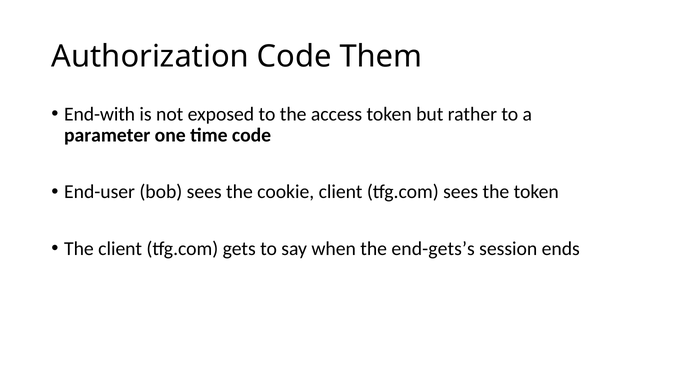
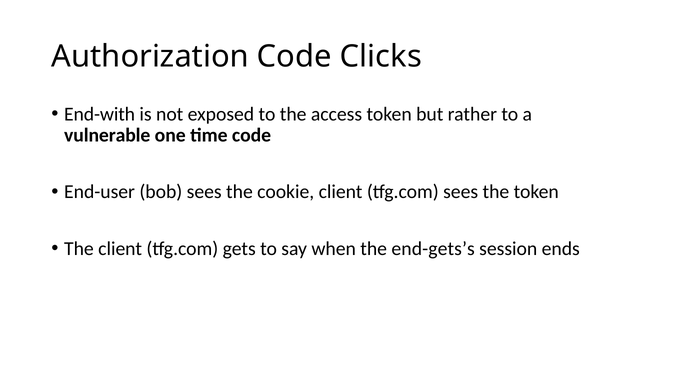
Them: Them -> Clicks
parameter: parameter -> vulnerable
